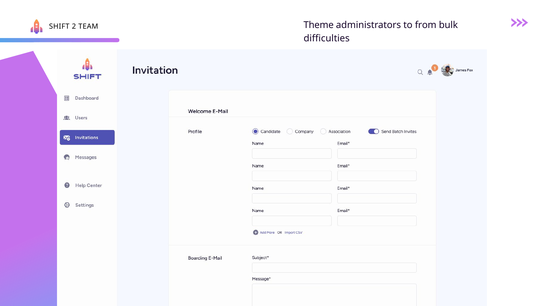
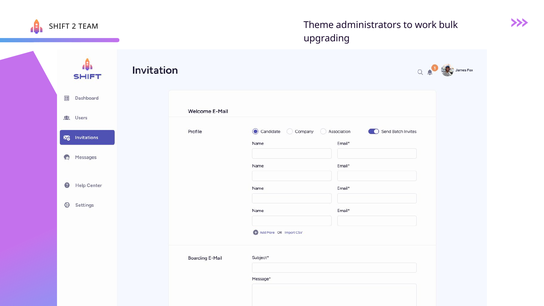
from: from -> work
difficulties: difficulties -> upgrading
